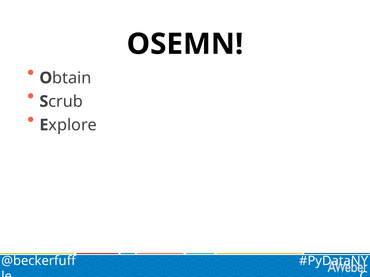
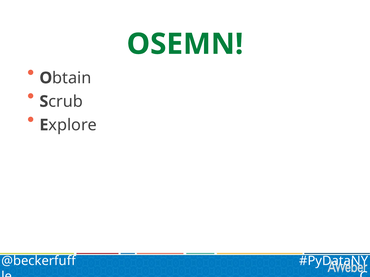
OSEMN colour: black -> green
